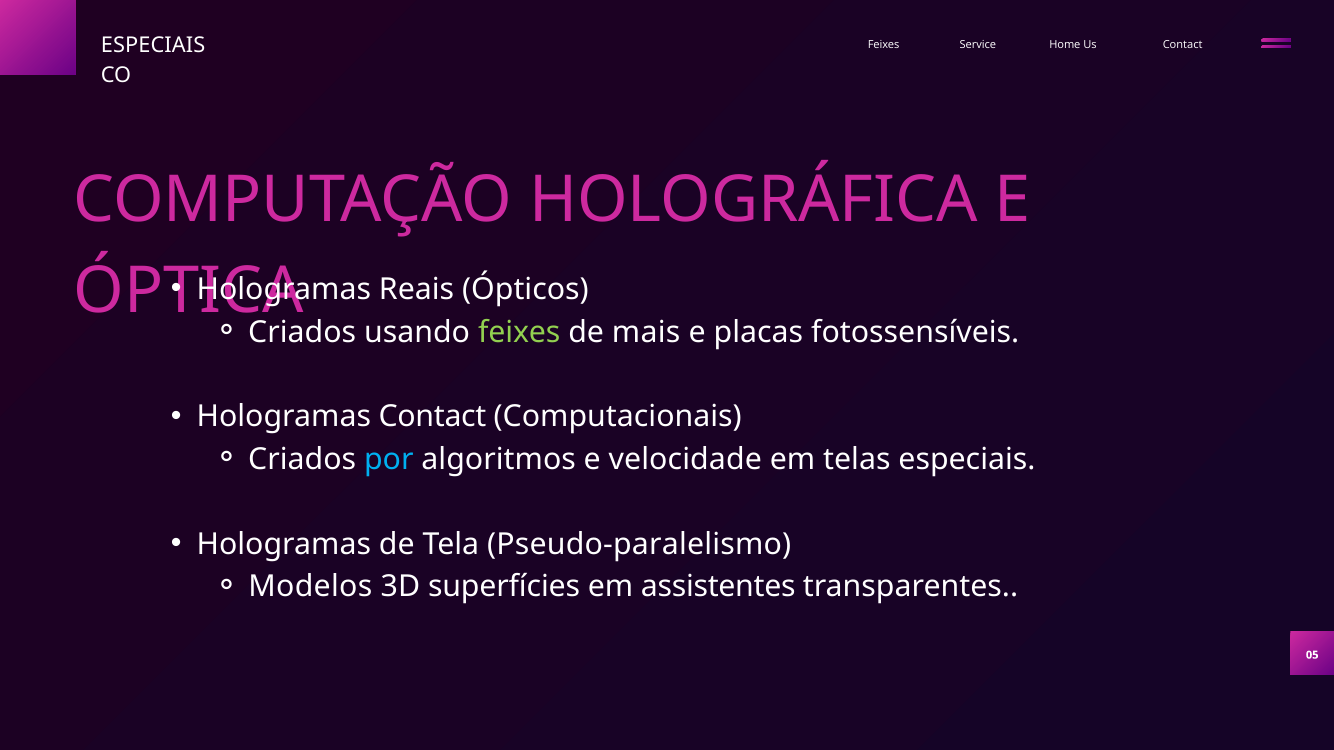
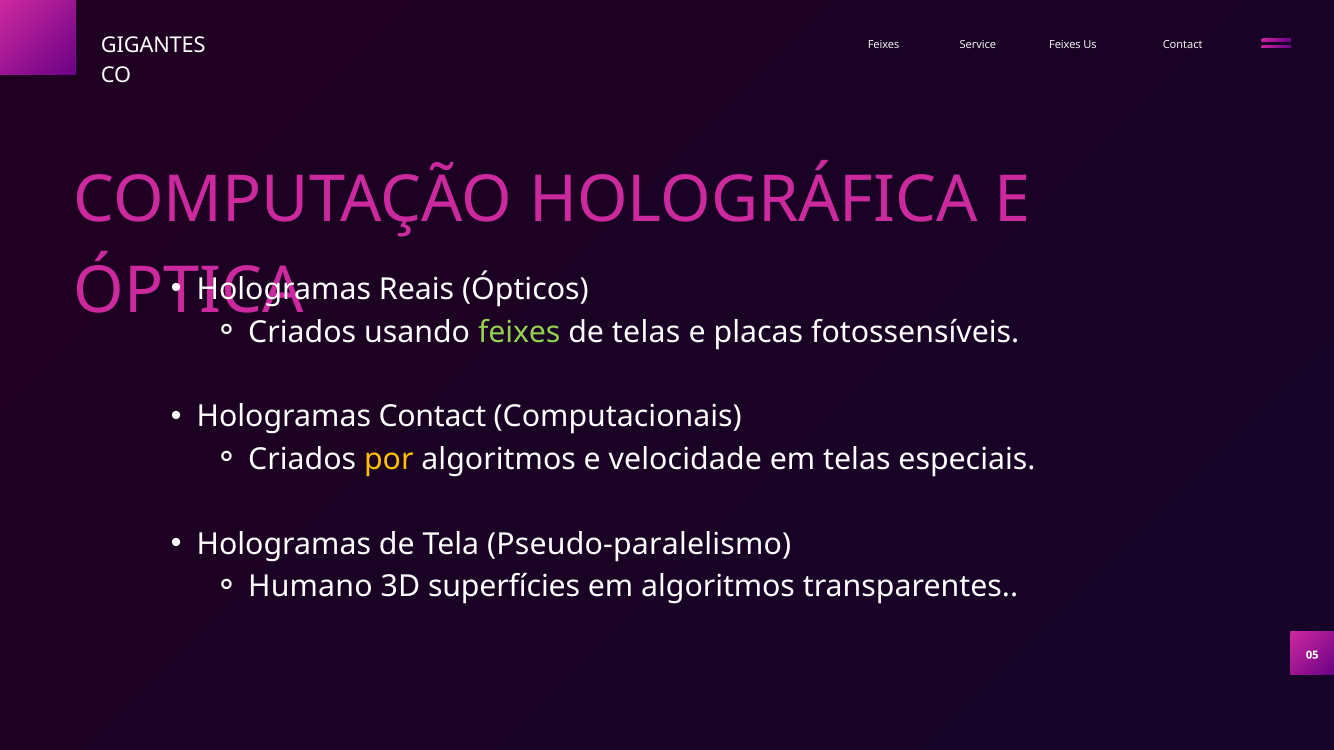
ESPECIAIS at (153, 45): ESPECIAIS -> GIGANTES
Home at (1065, 45): Home -> Feixes
de mais: mais -> telas
por colour: light blue -> yellow
Modelos: Modelos -> Humano
em assistentes: assistentes -> algoritmos
